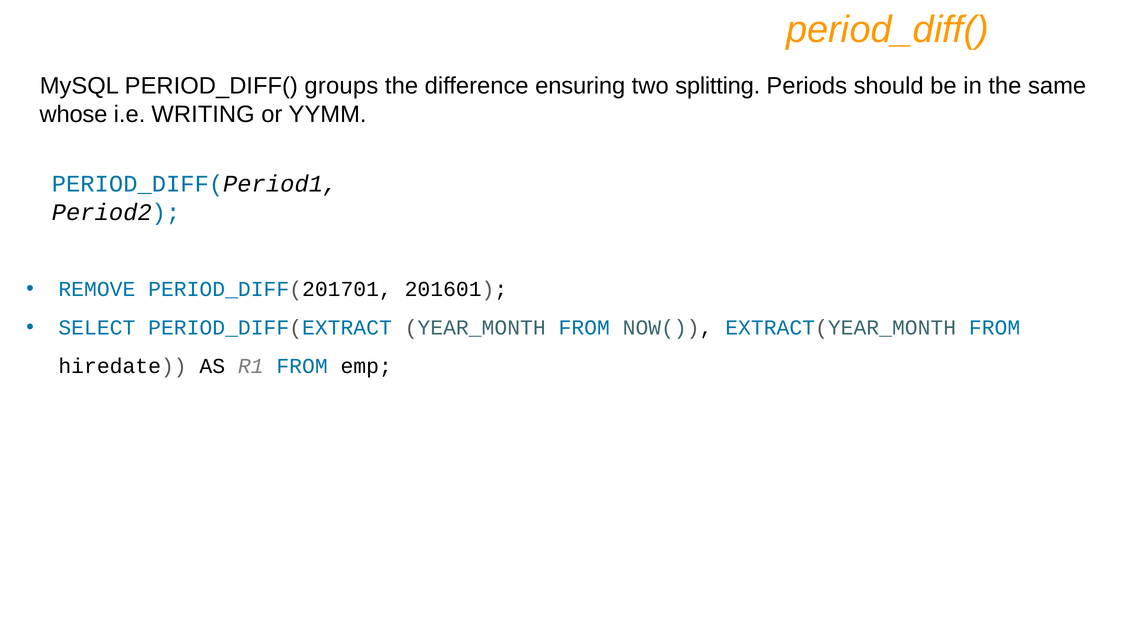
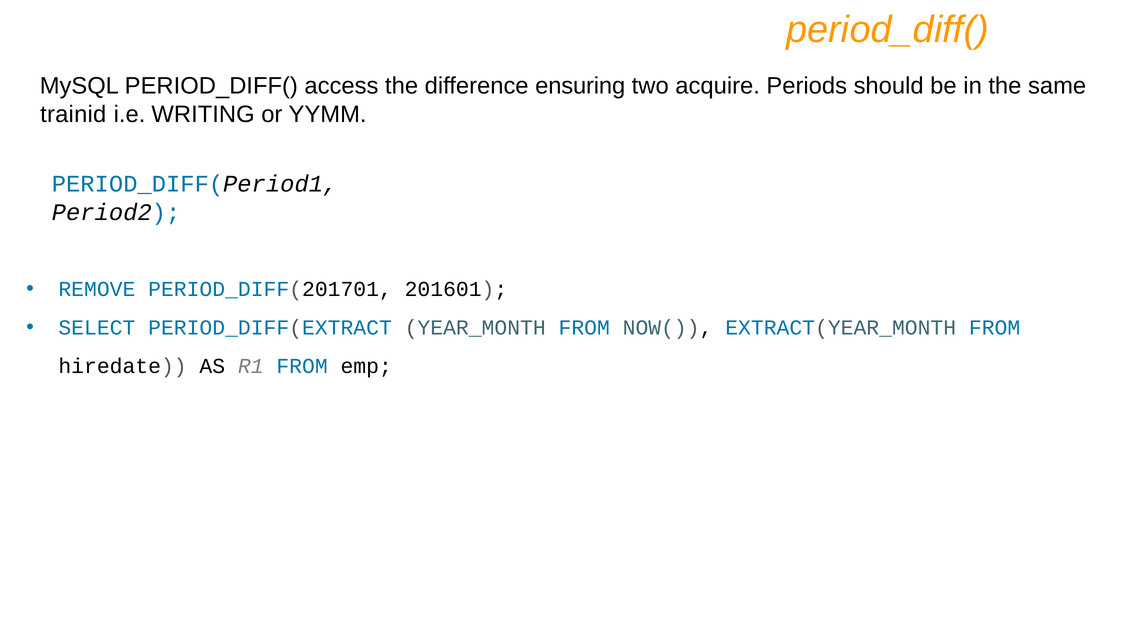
groups: groups -> access
splitting: splitting -> acquire
whose: whose -> trainid
